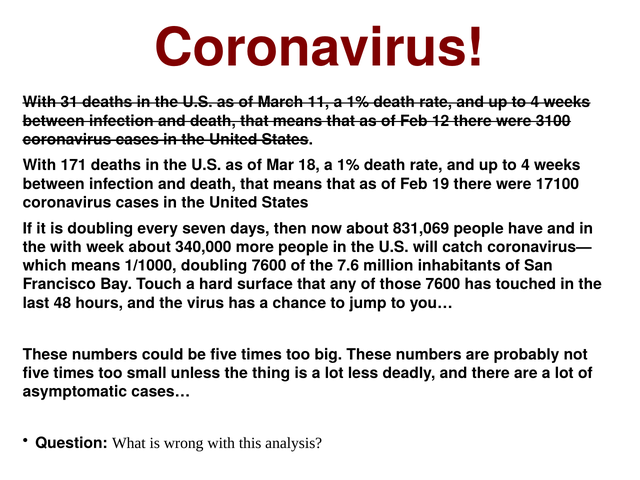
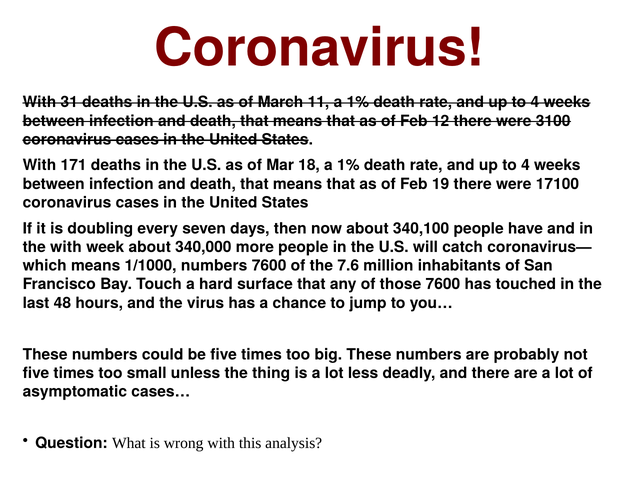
831,069: 831,069 -> 340,100
1/1000 doubling: doubling -> numbers
